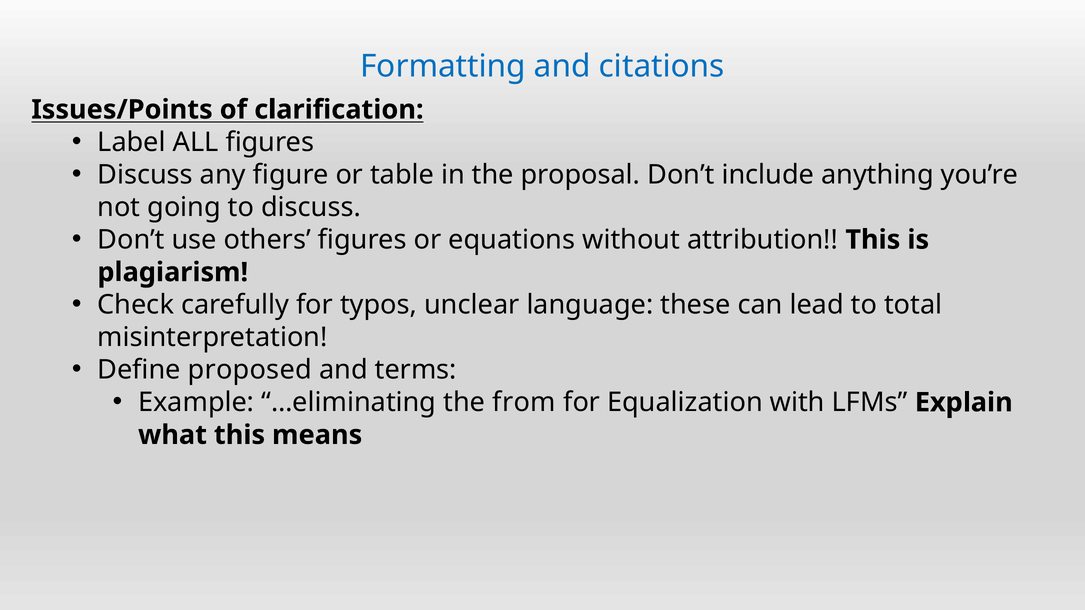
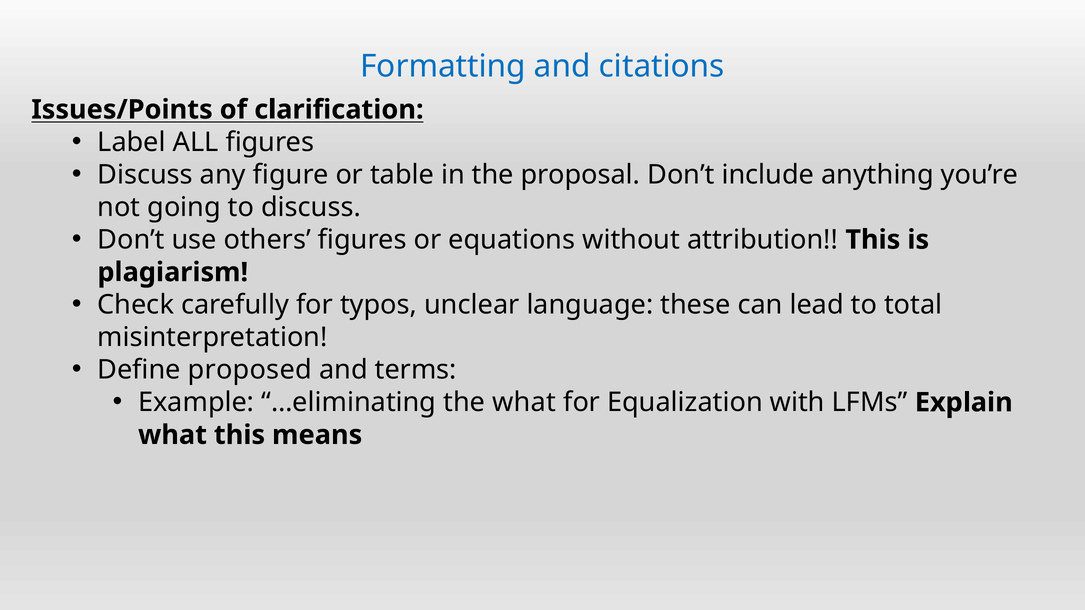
the from: from -> what
